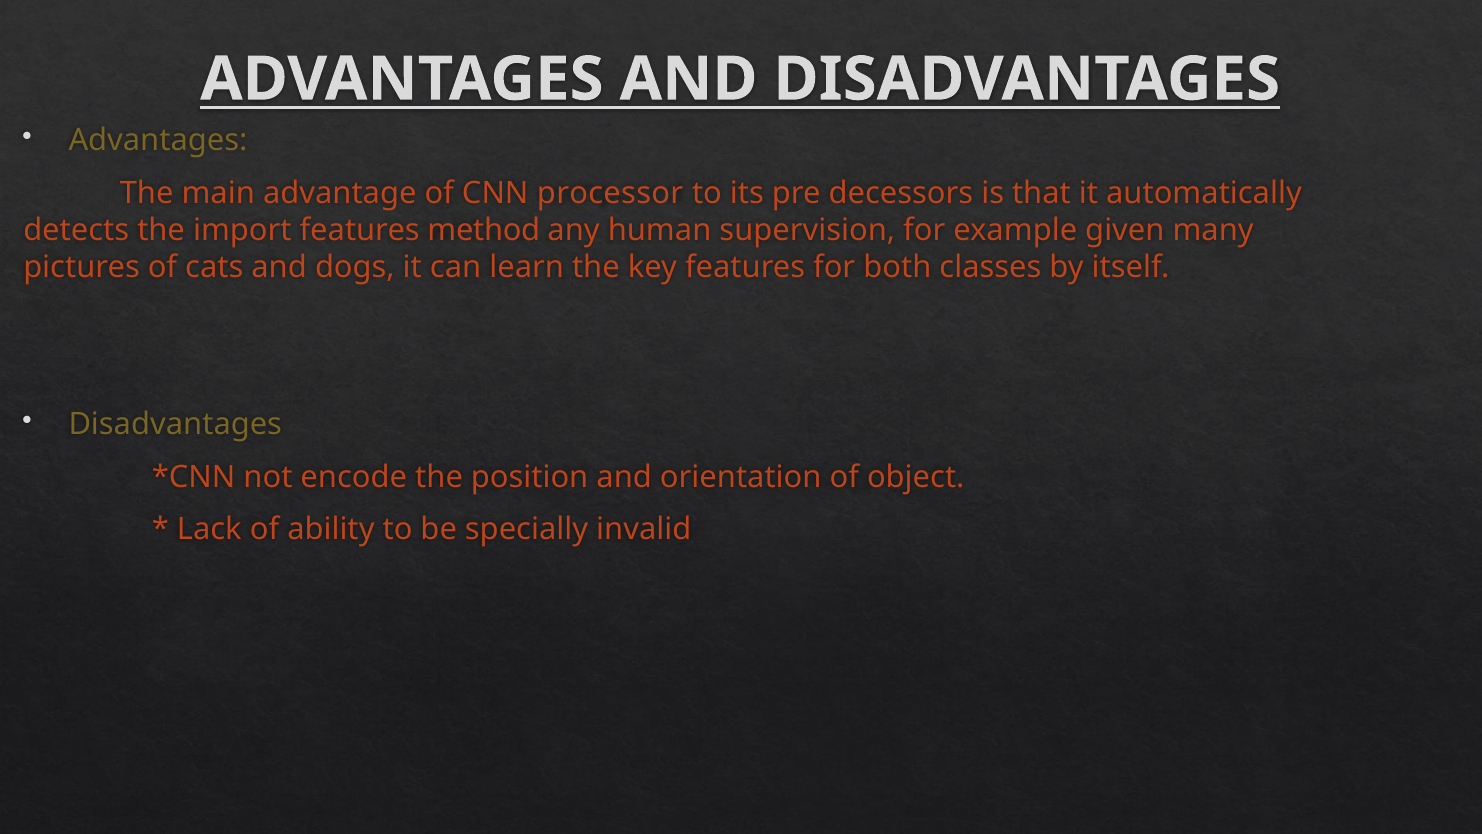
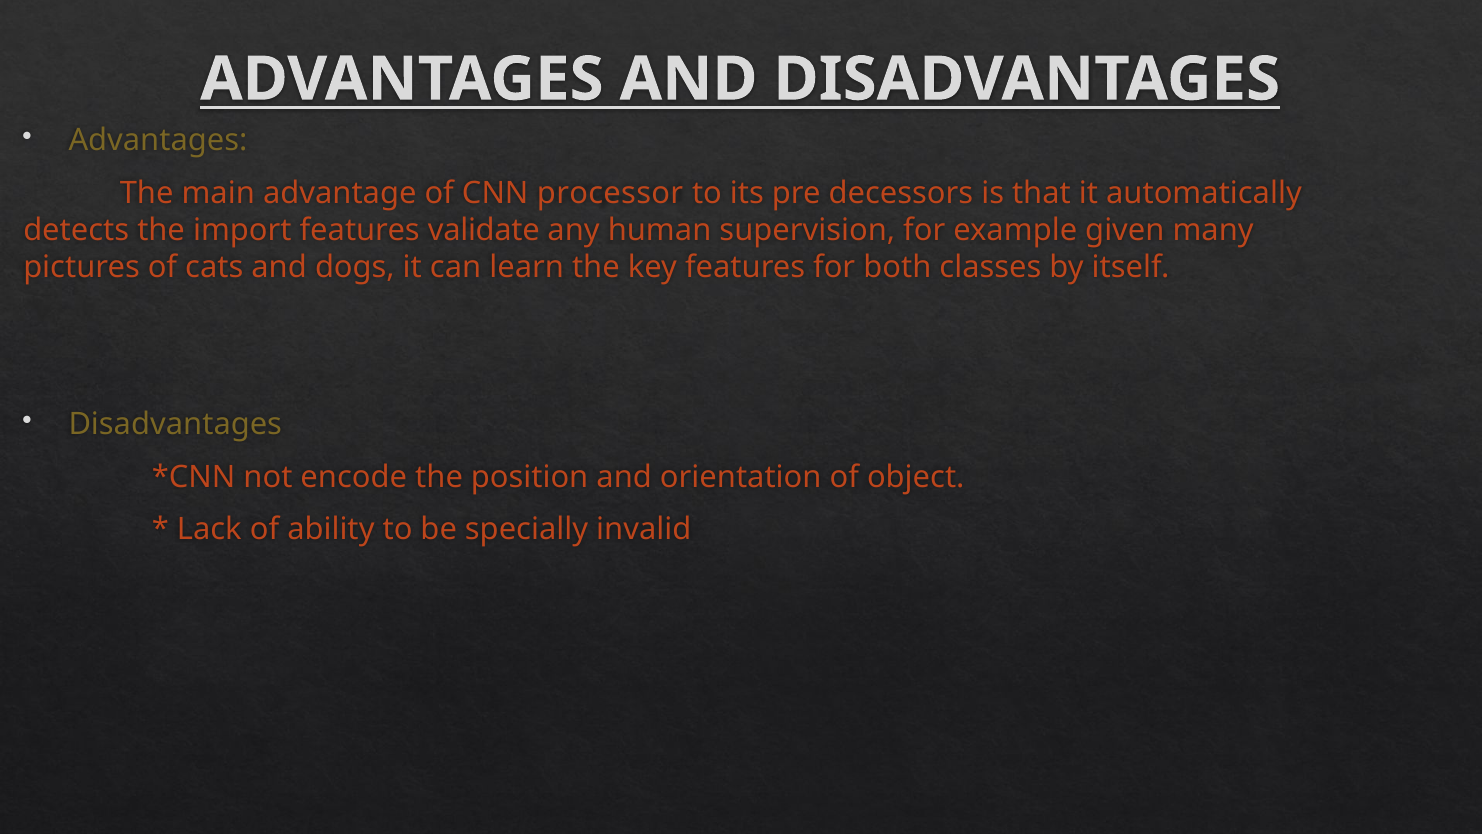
method: method -> validate
